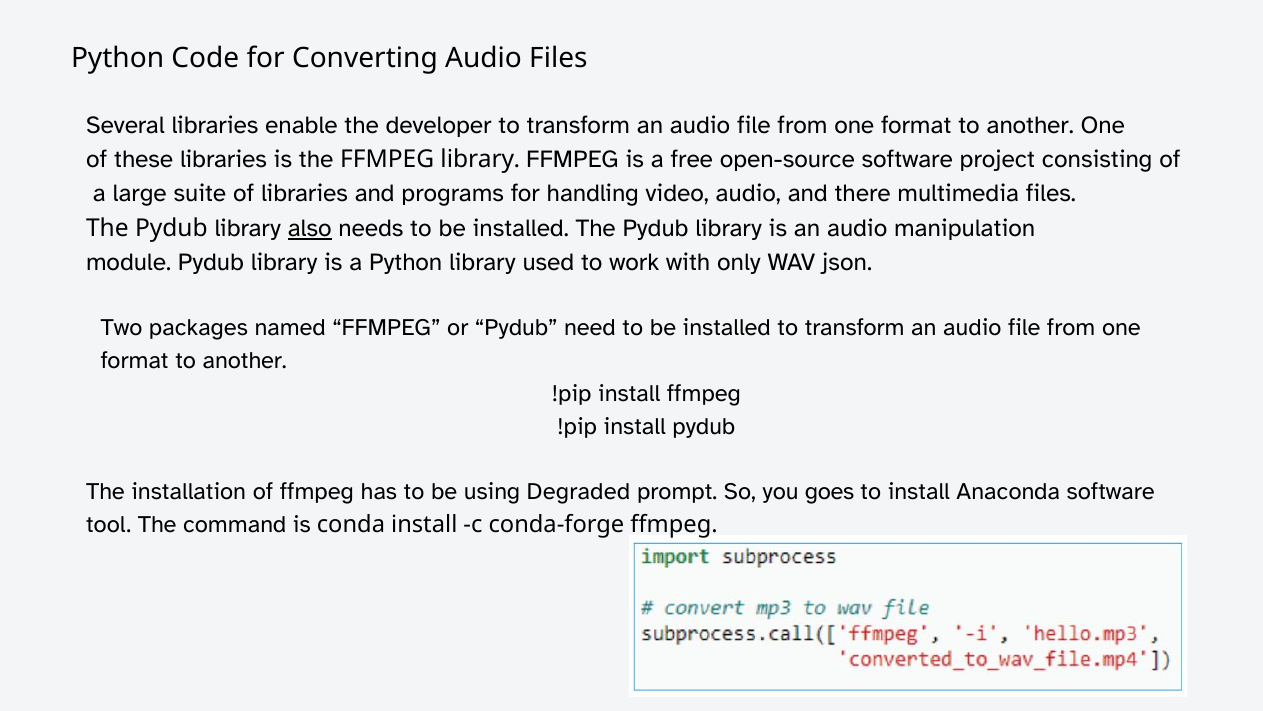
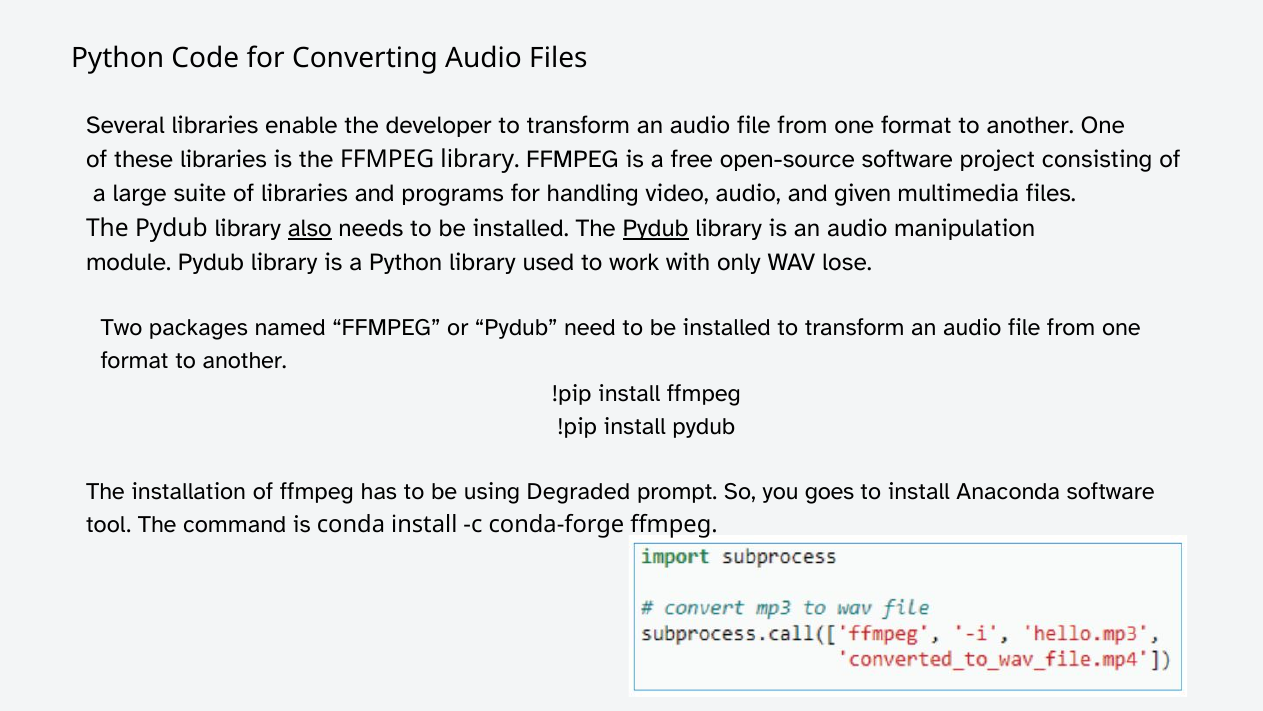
there: there -> given
Pydub at (656, 228) underline: none -> present
json: json -> lose
